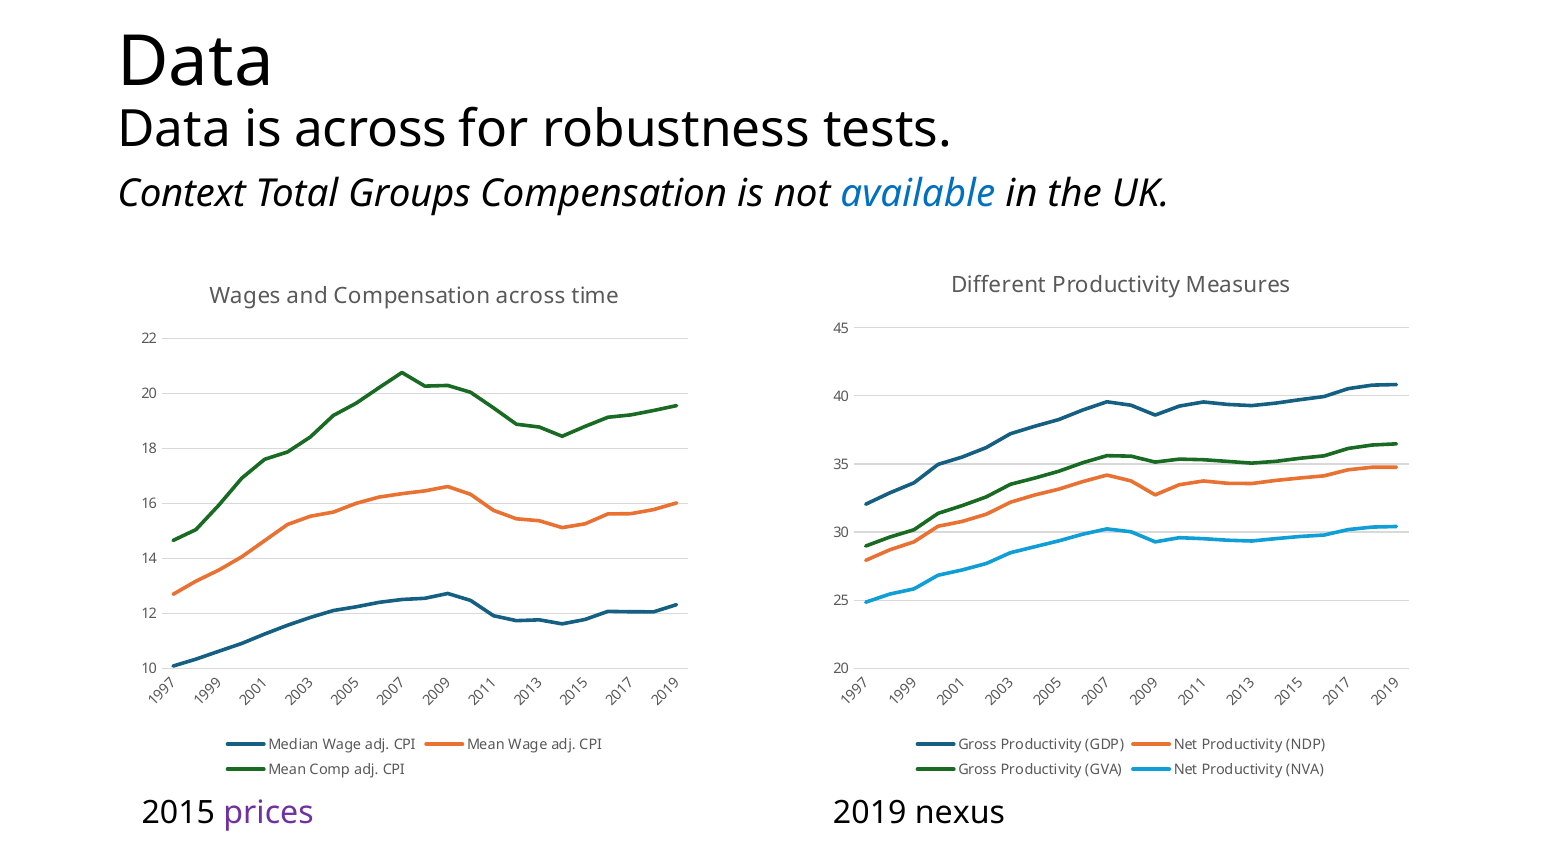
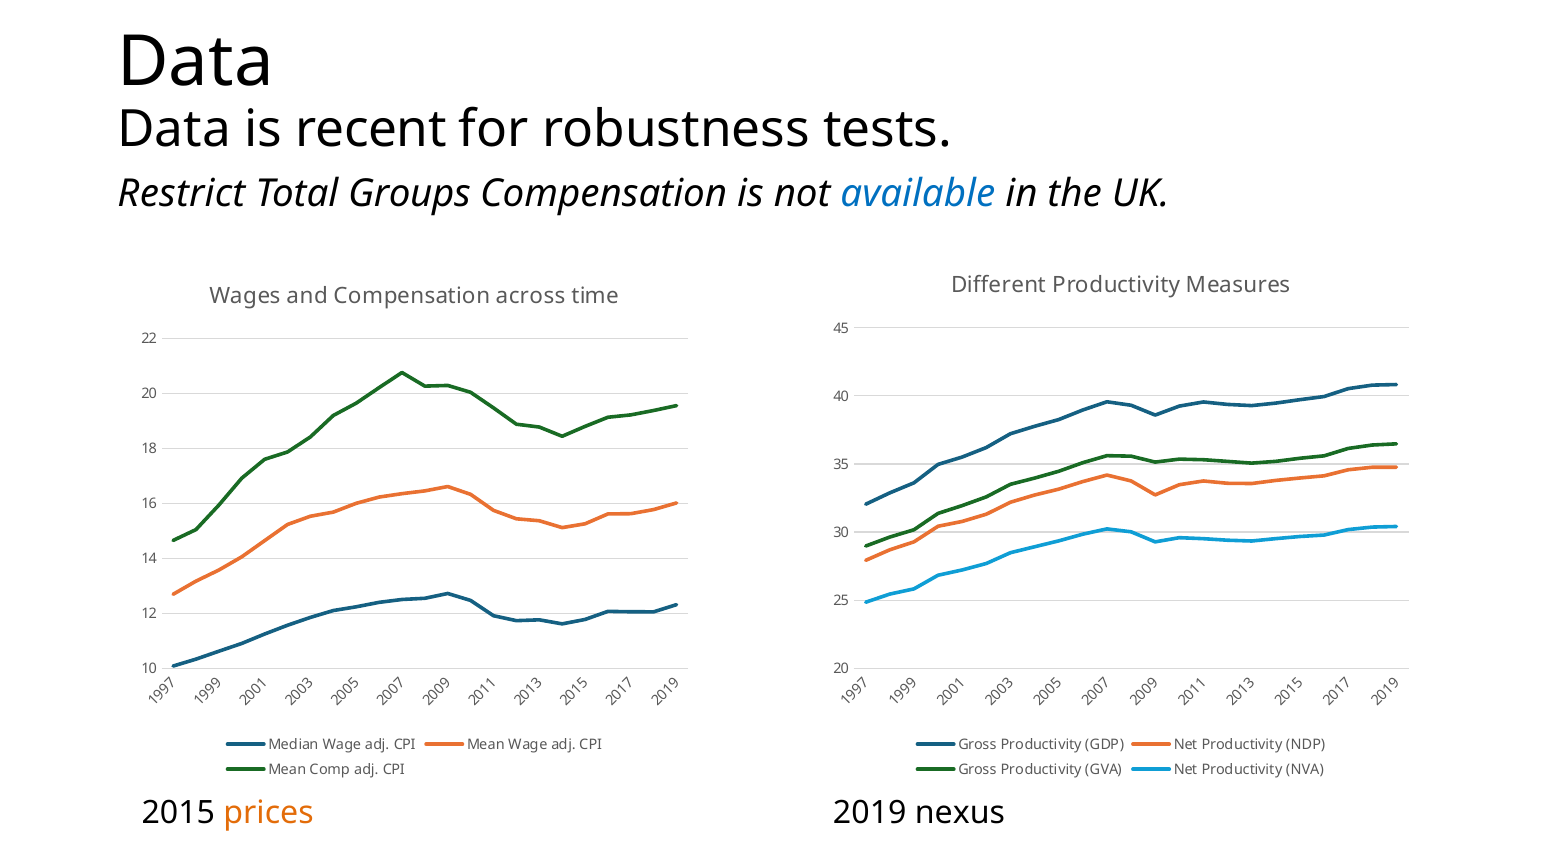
is across: across -> recent
Context: Context -> Restrict
prices colour: purple -> orange
